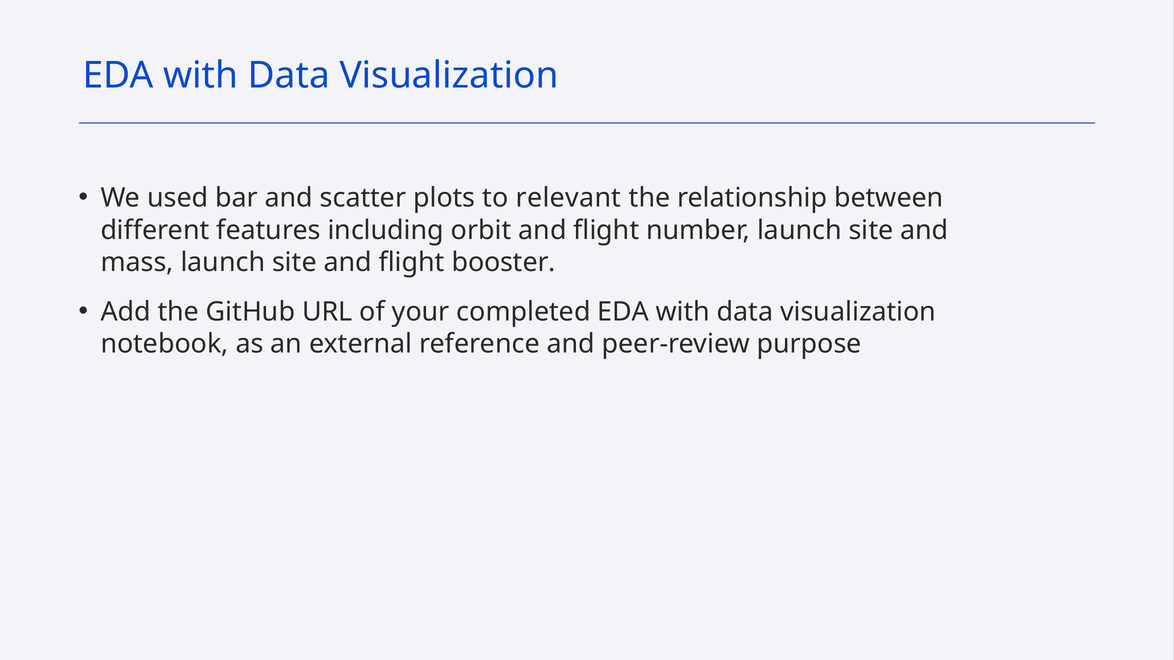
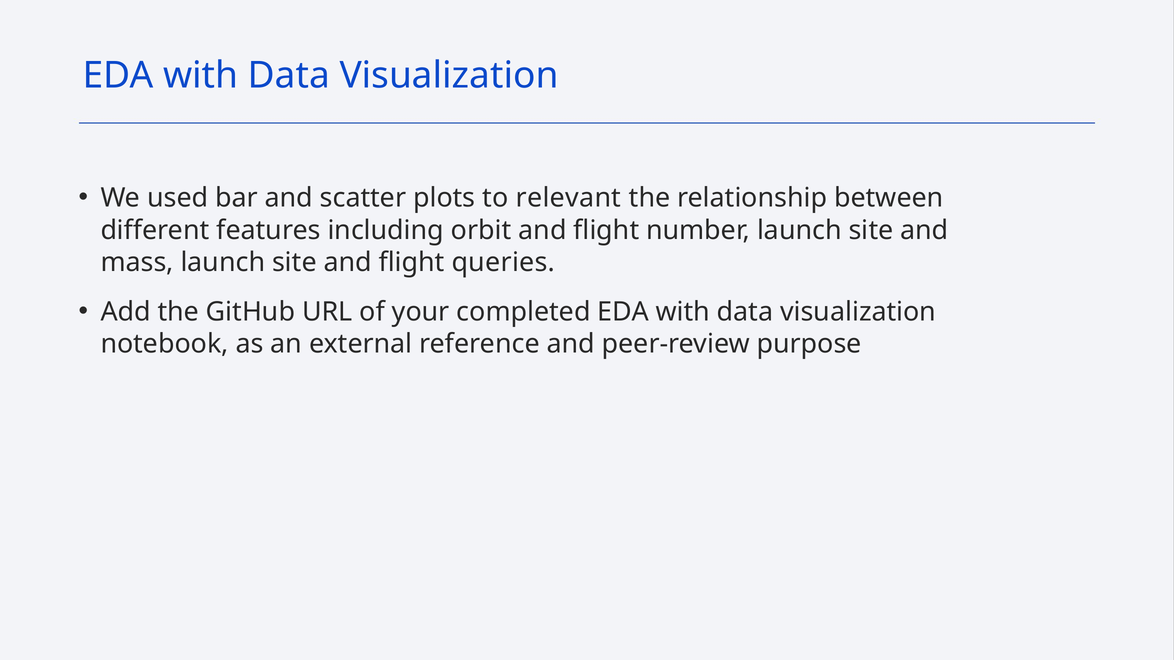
booster: booster -> queries
